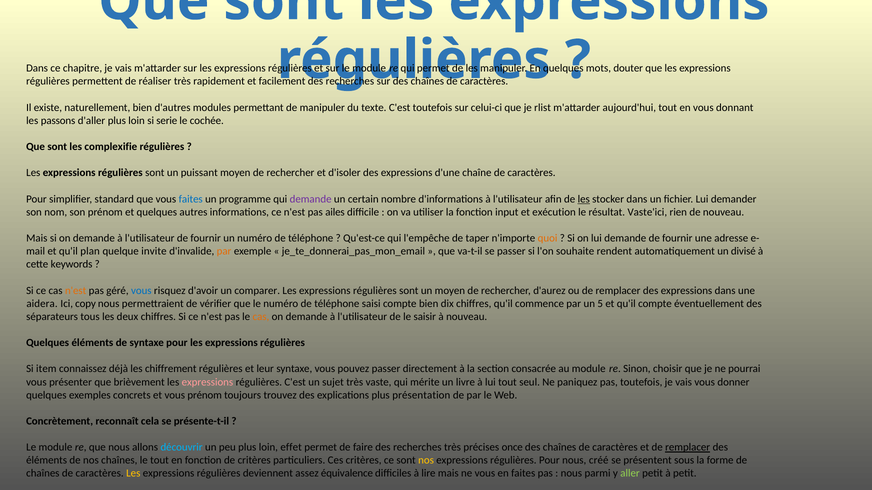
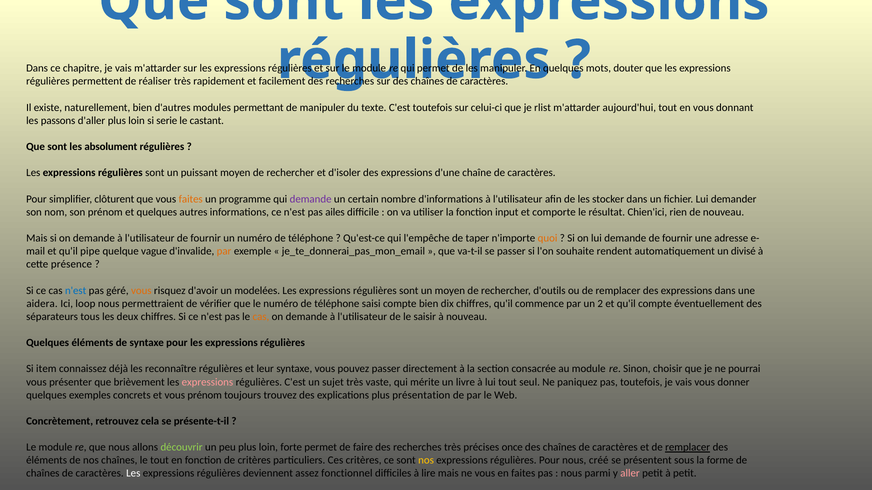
cochée: cochée -> castant
complexifie: complexifie -> absolument
standard: standard -> clôturent
faites at (191, 199) colour: blue -> orange
les at (584, 199) underline: present -> none
exécution: exécution -> comporte
Vaste'ici: Vaste'ici -> Chien'ici
plan: plan -> pipe
invite: invite -> vague
keywords: keywords -> présence
n'est at (76, 291) colour: orange -> blue
vous at (141, 291) colour: blue -> orange
comparer: comparer -> modelées
d'aurez: d'aurez -> d'outils
copy: copy -> loop
5: 5 -> 2
chiffrement: chiffrement -> reconnaître
reconnaît: reconnaît -> retrouvez
découvrir colour: light blue -> light green
effet: effet -> forte
Les at (133, 474) colour: yellow -> white
équivalence: équivalence -> fonctionnel
aller colour: light green -> pink
